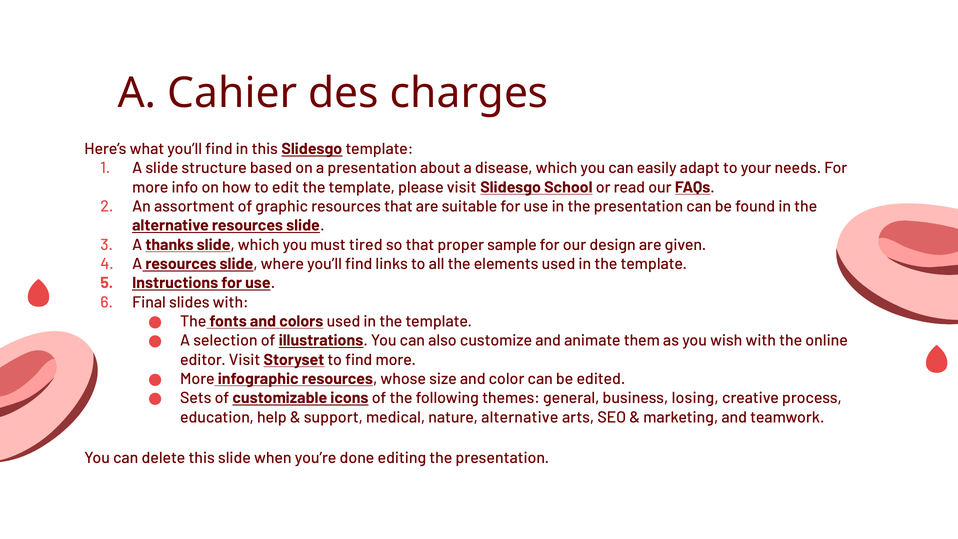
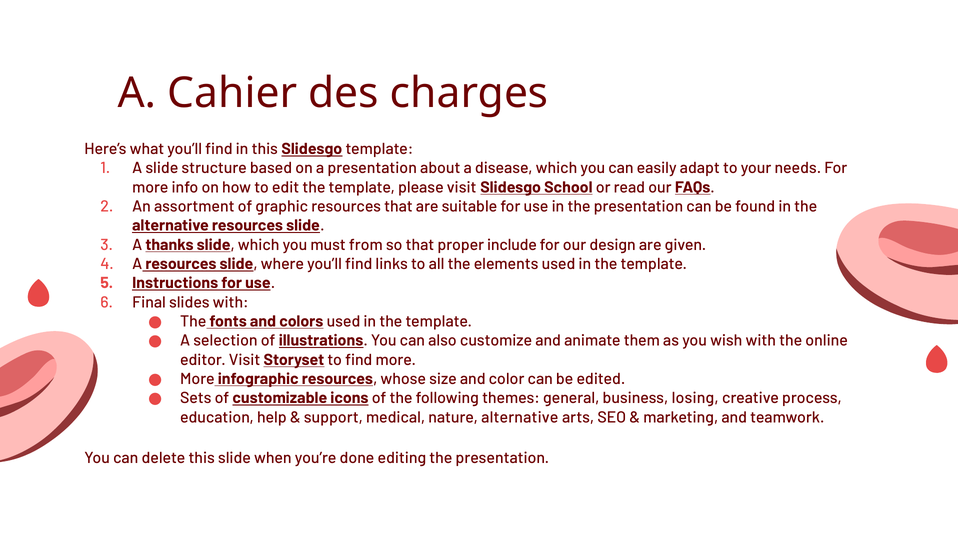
tired: tired -> from
sample: sample -> include
